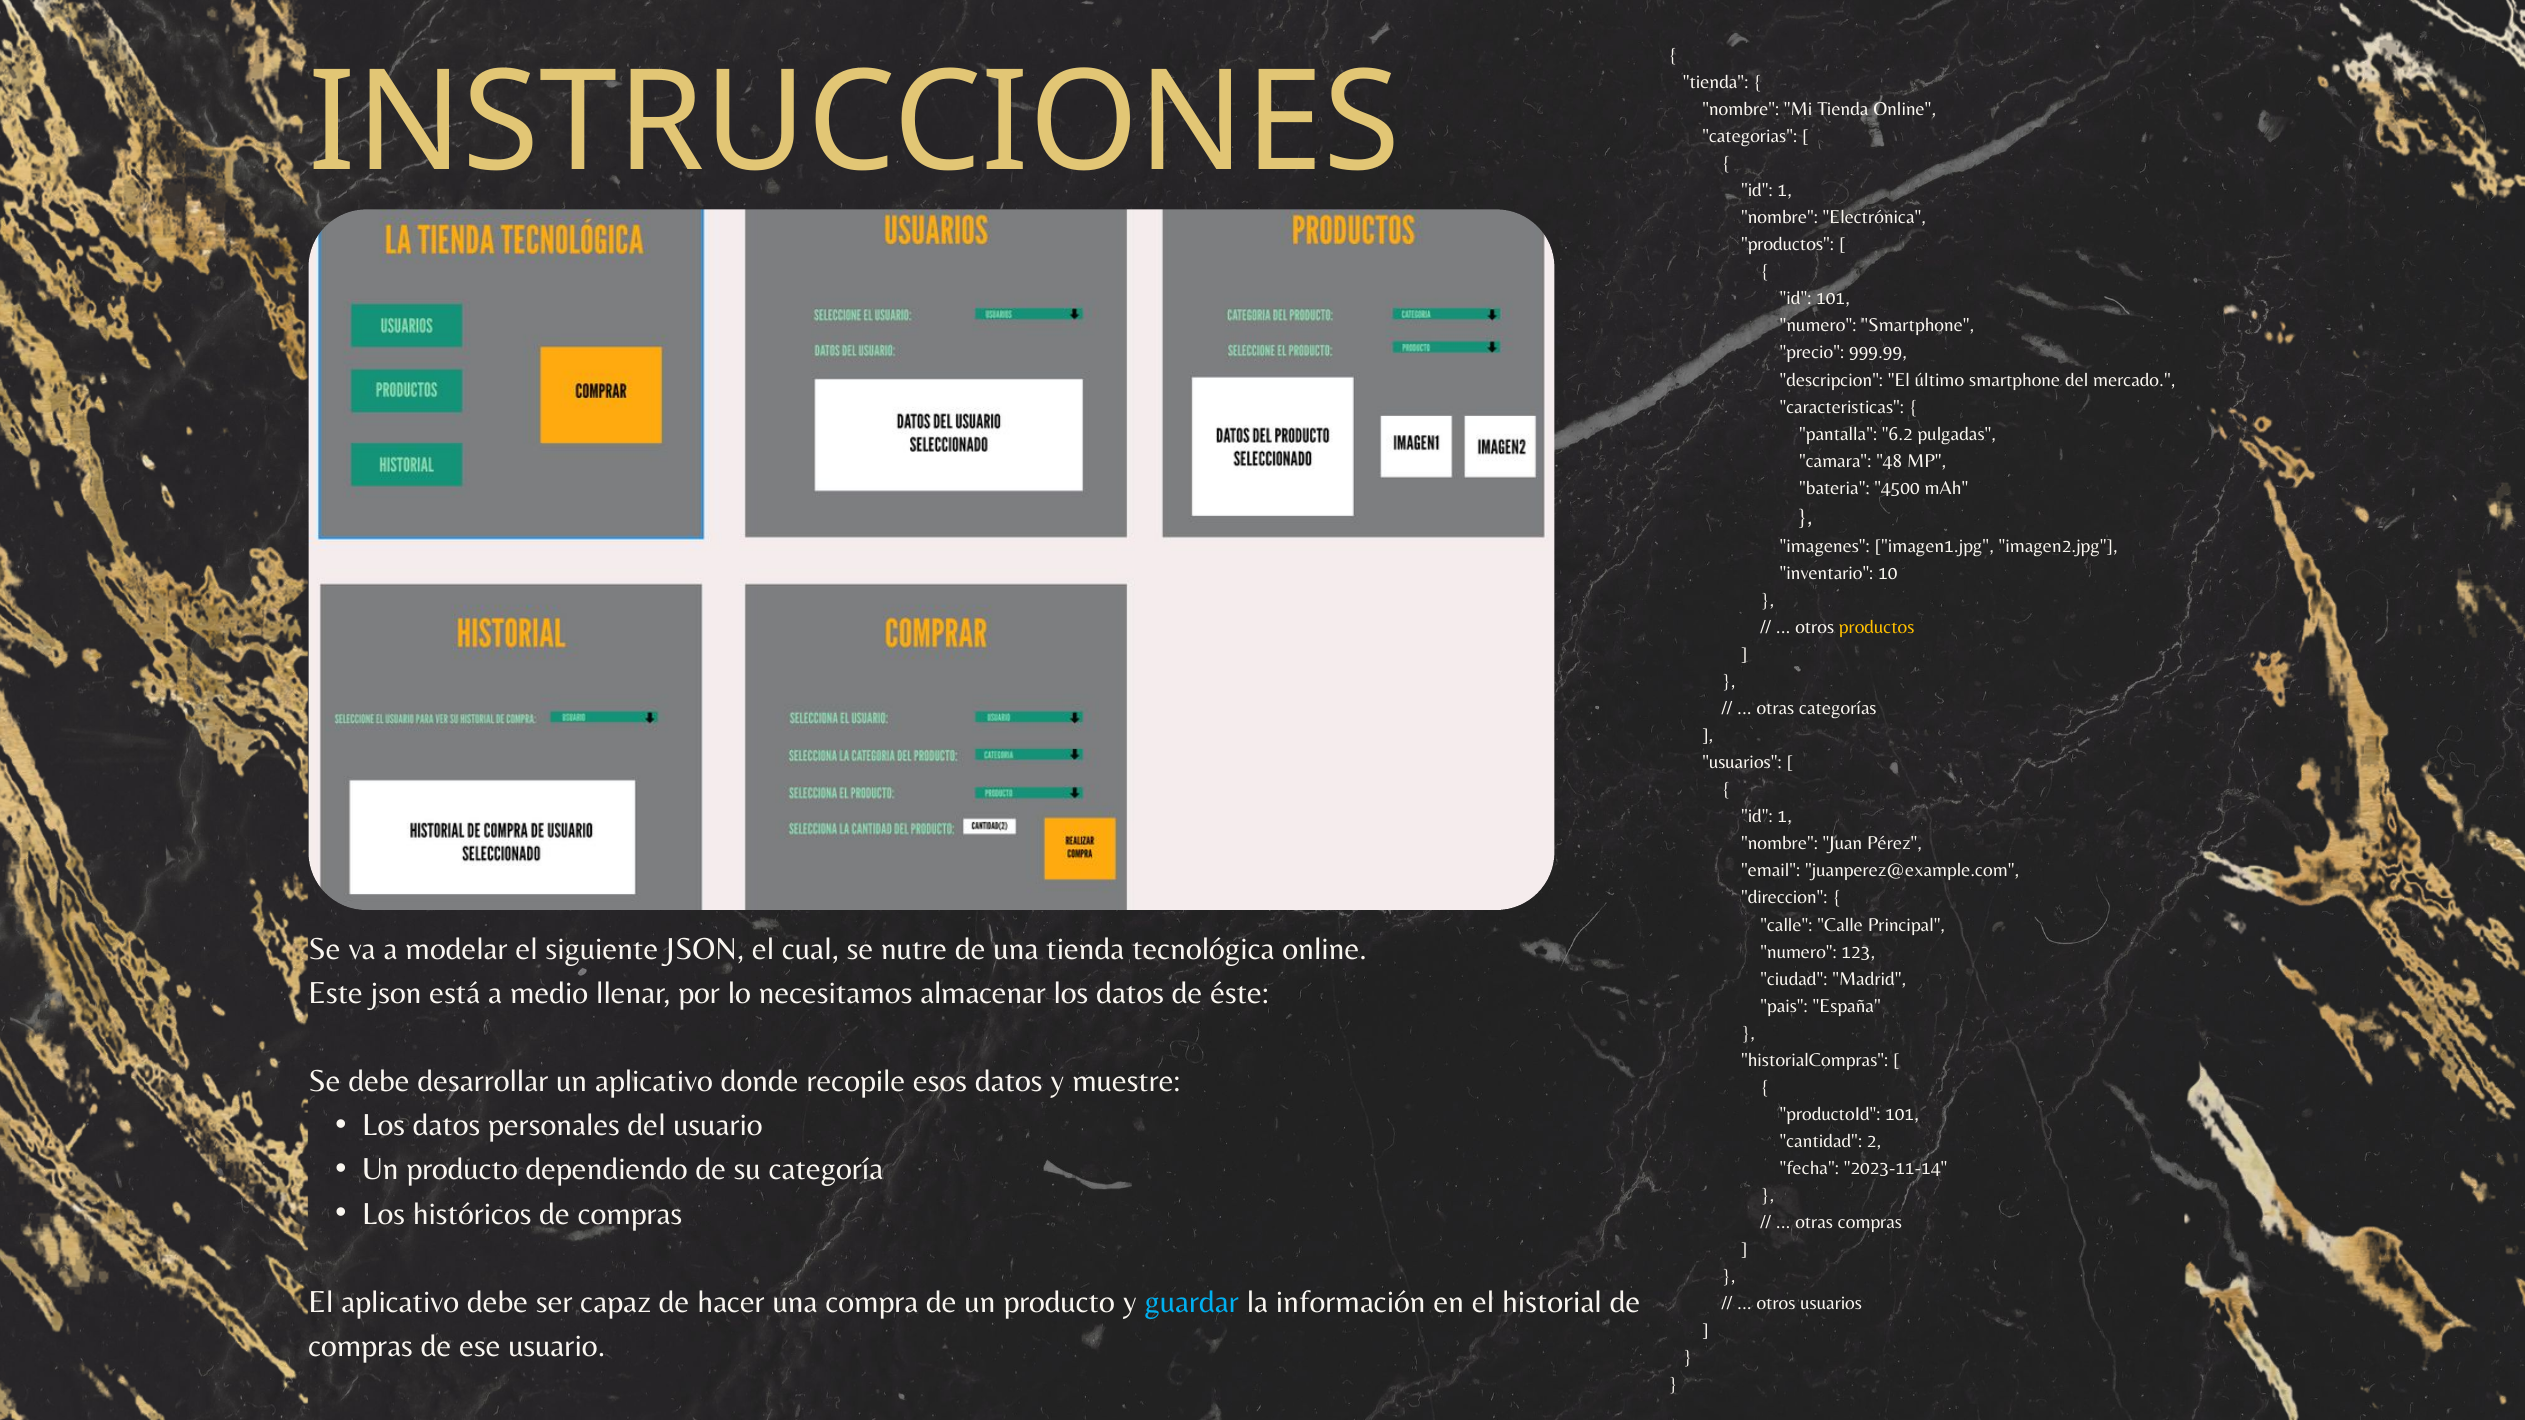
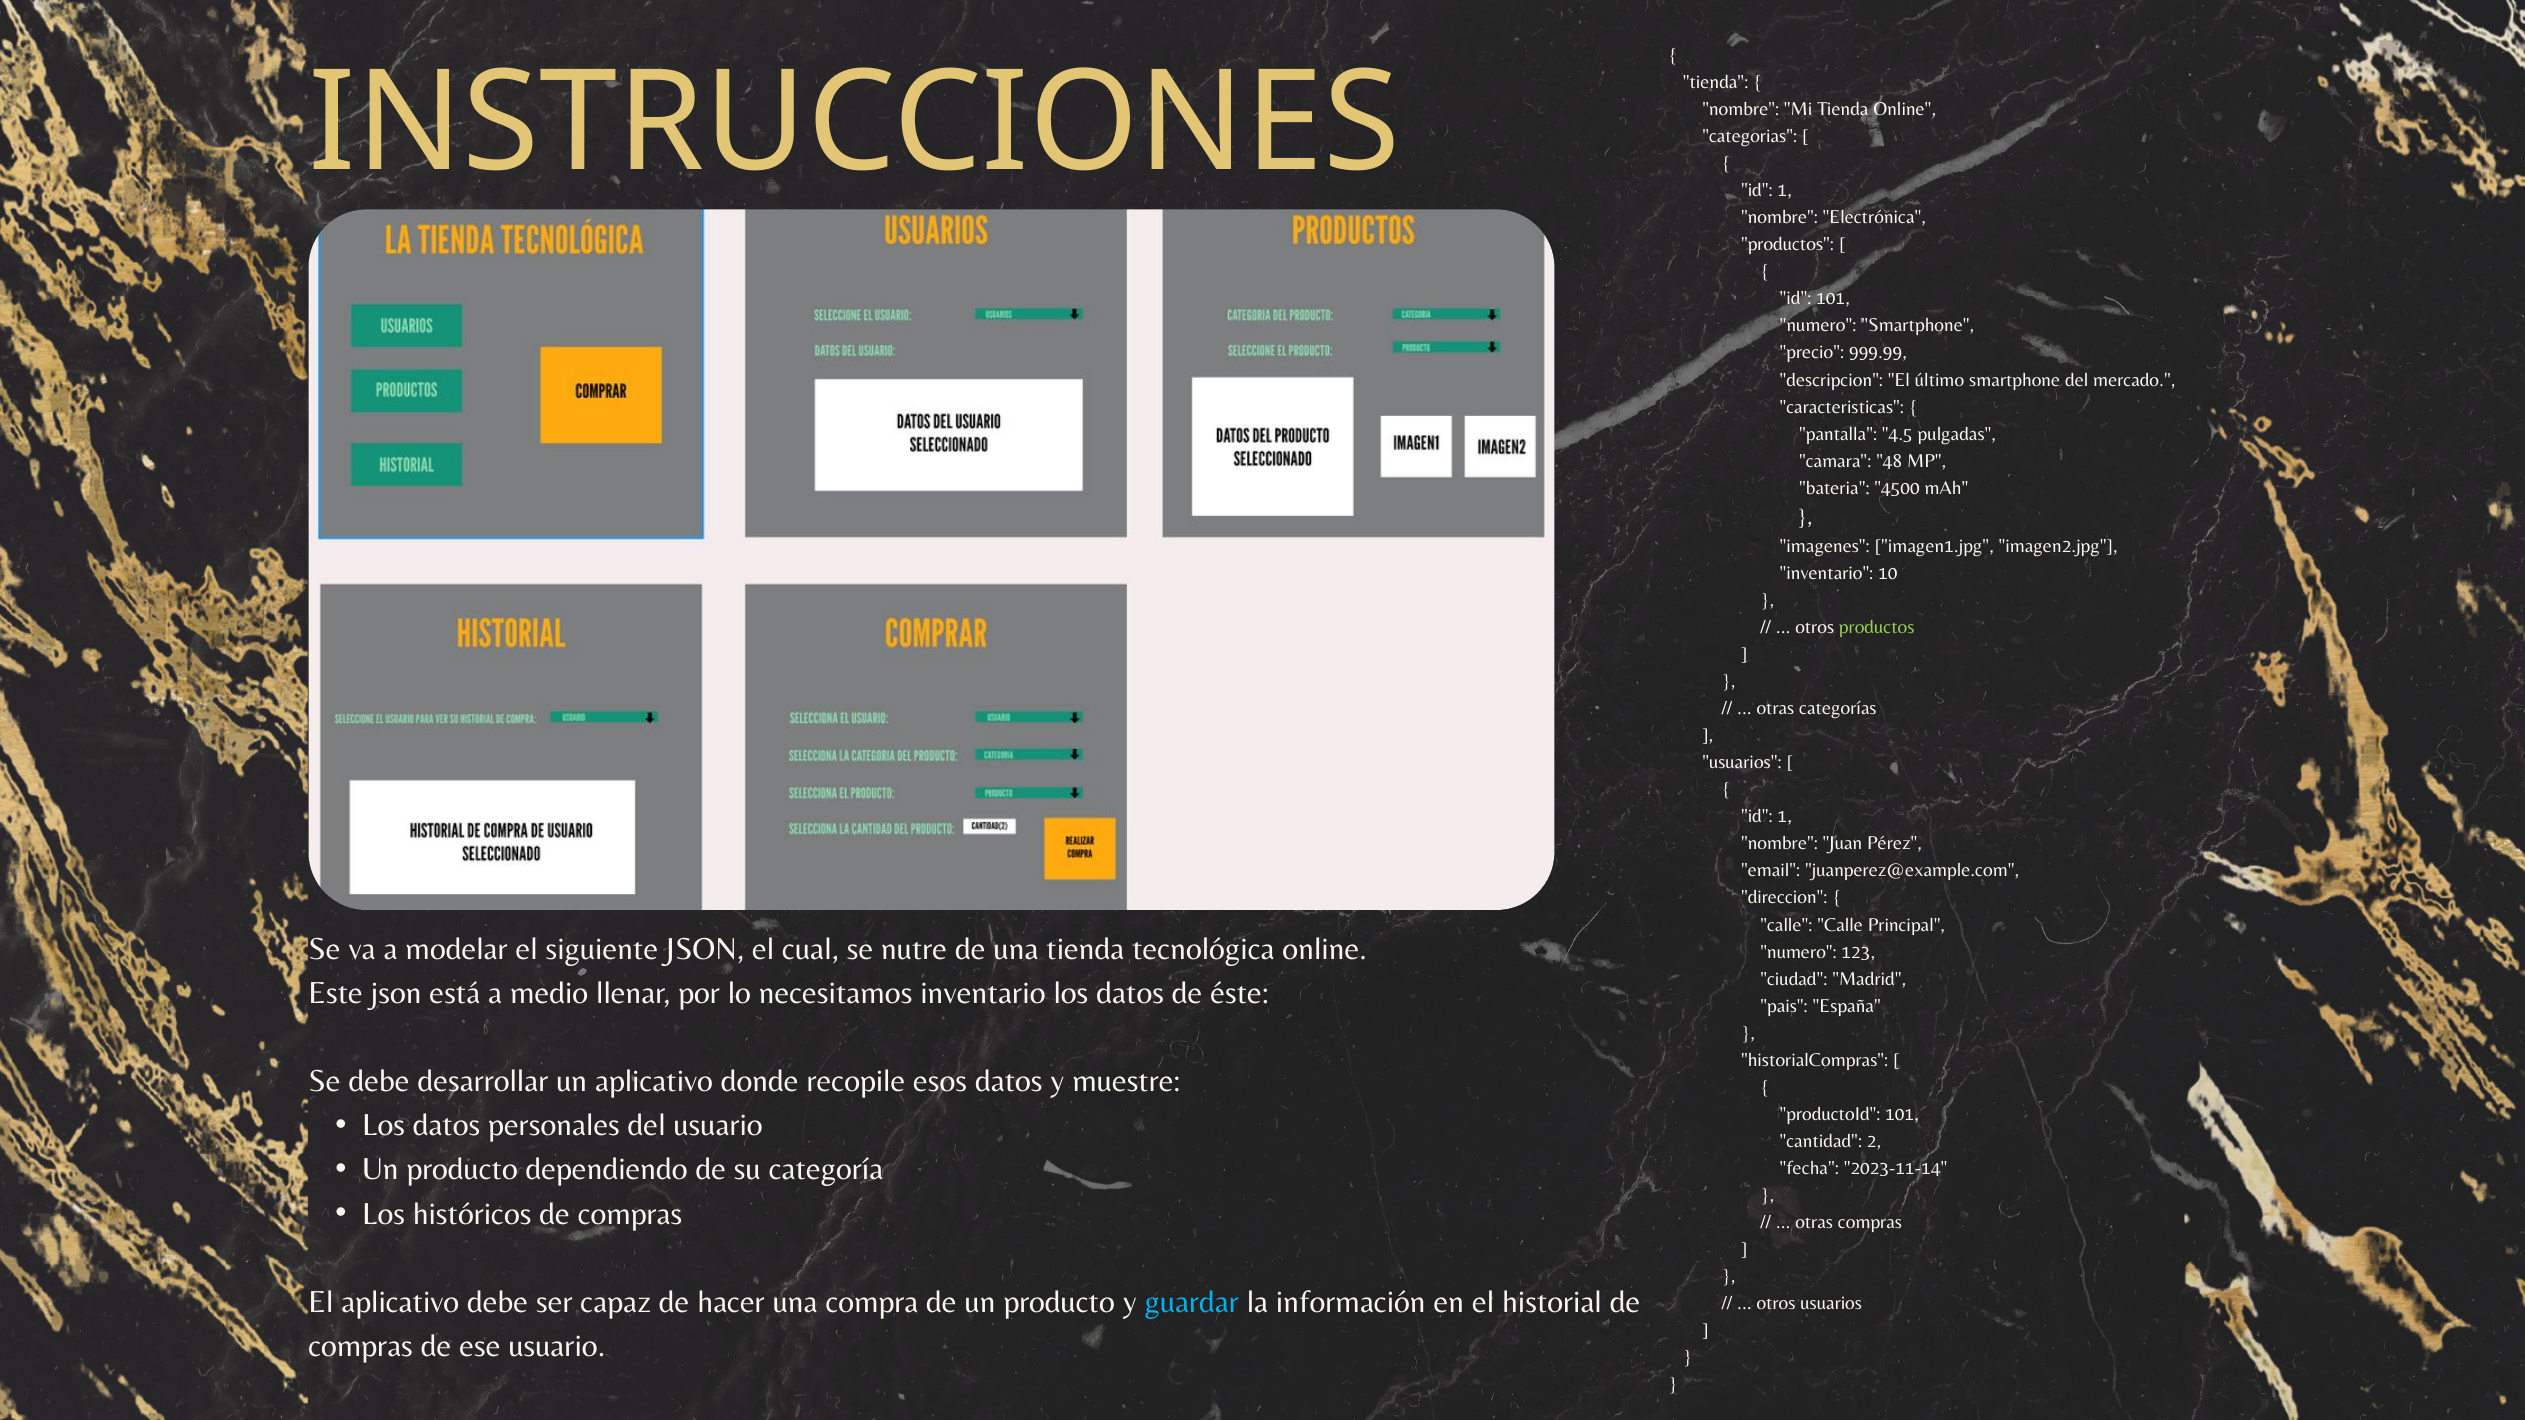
6.2: 6.2 -> 4.5
productos at (1877, 627) colour: yellow -> light green
necesitamos almacenar: almacenar -> inventario
